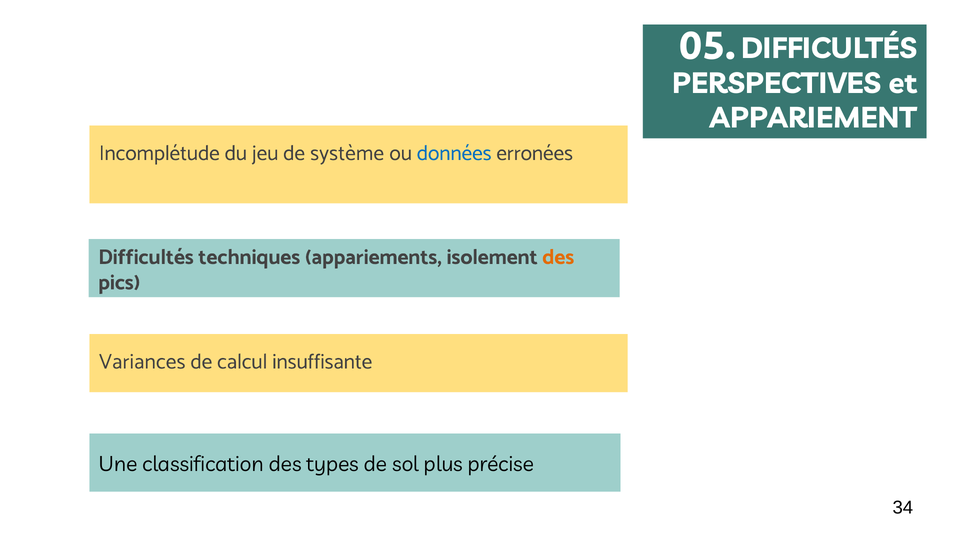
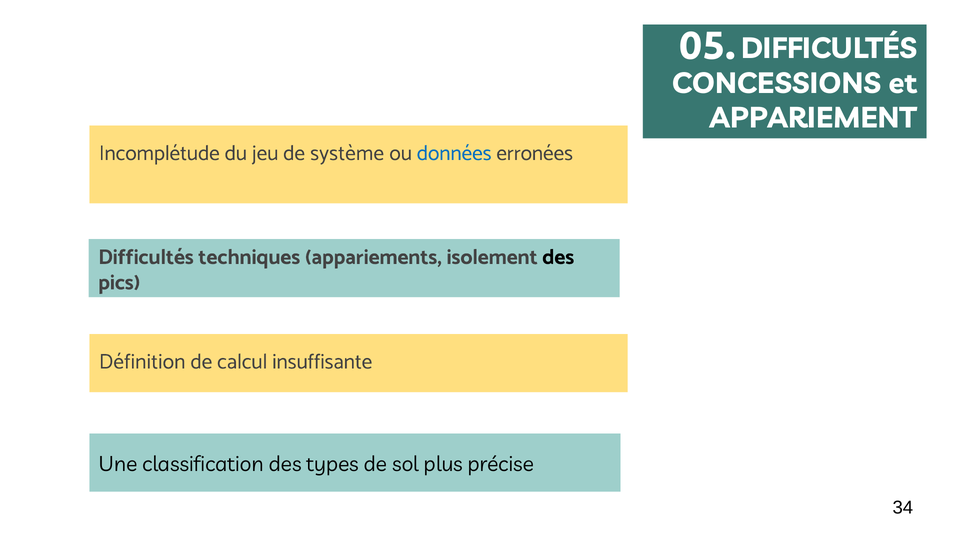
PERSPECTIVES: PERSPECTIVES -> CONCESSIONS
des at (558, 257) colour: orange -> black
Variances: Variances -> Définition
